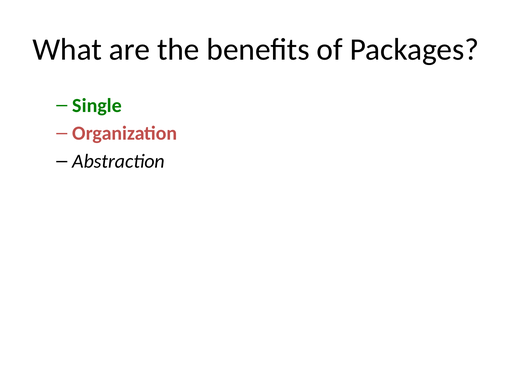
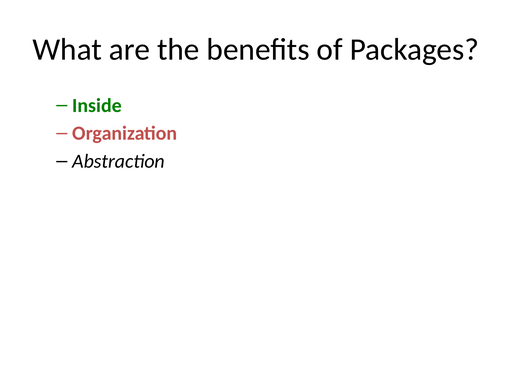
Single: Single -> Inside
